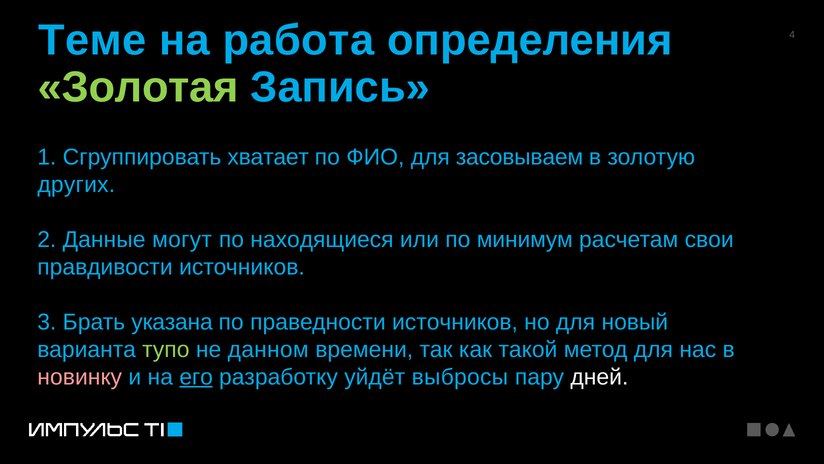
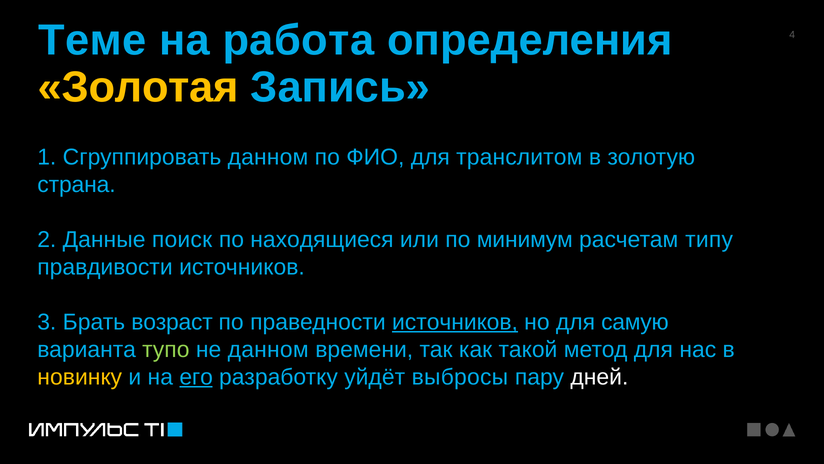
Золотая colour: light green -> yellow
Сгруппировать хватает: хватает -> данном
засовываем: засовываем -> транслитом
других: других -> страна
могут: могут -> поиск
свои: свои -> типу
указана: указана -> возраст
источников at (455, 322) underline: none -> present
новый: новый -> самую
новинку colour: pink -> yellow
